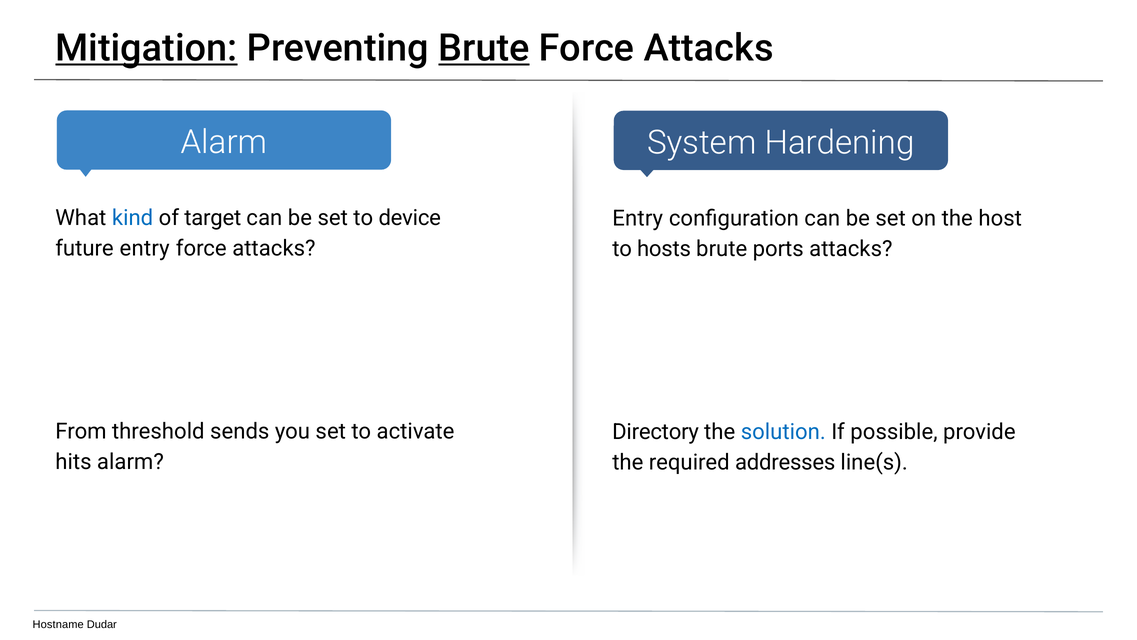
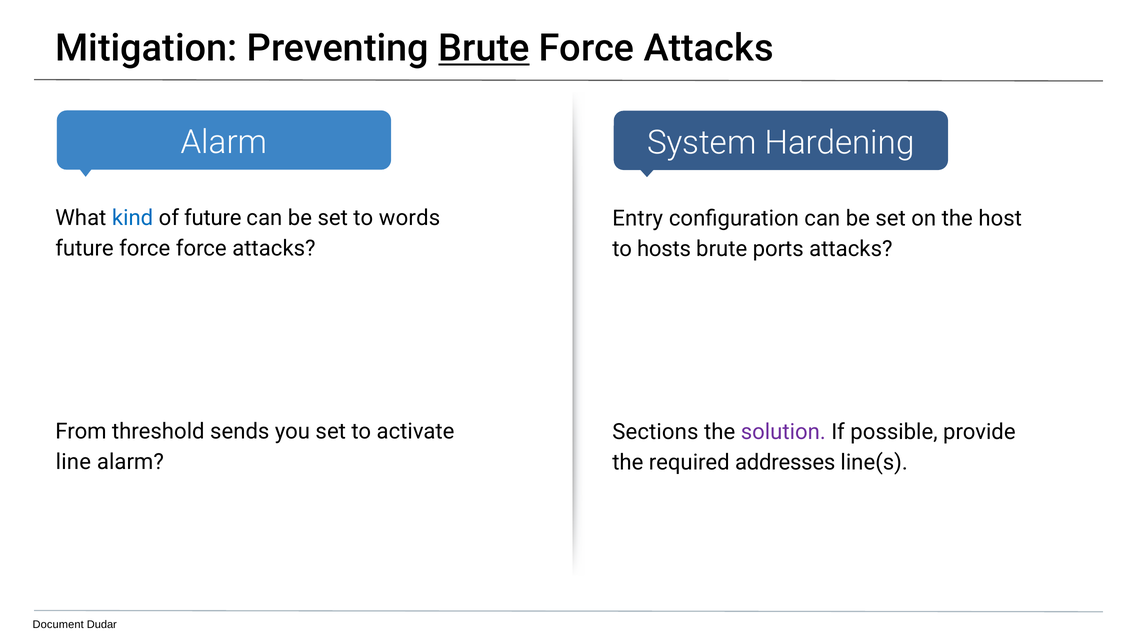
Mitigation underline: present -> none
of target: target -> future
device: device -> words
future entry: entry -> force
Directory: Directory -> Sections
solution colour: blue -> purple
hits: hits -> line
Hostname: Hostname -> Document
